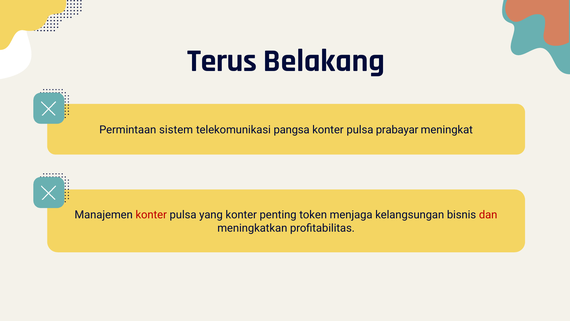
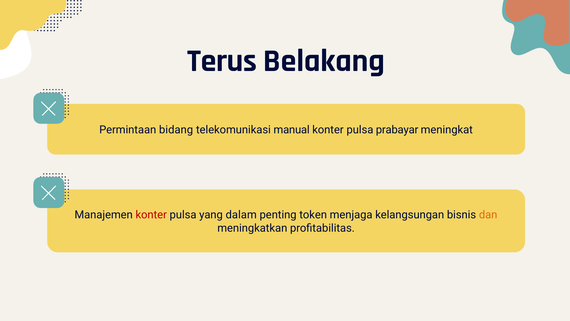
sistem: sistem -> bidang
pangsa: pangsa -> manual
yang konter: konter -> dalam
dan colour: red -> orange
